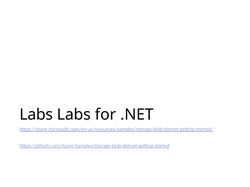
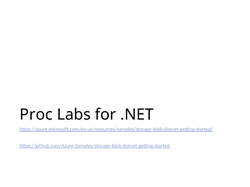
Labs at (36, 115): Labs -> Proc
